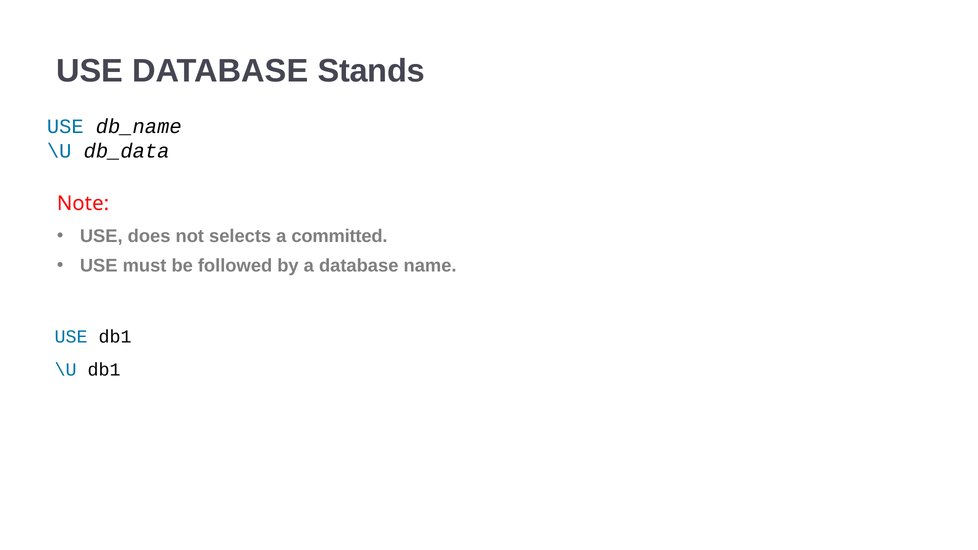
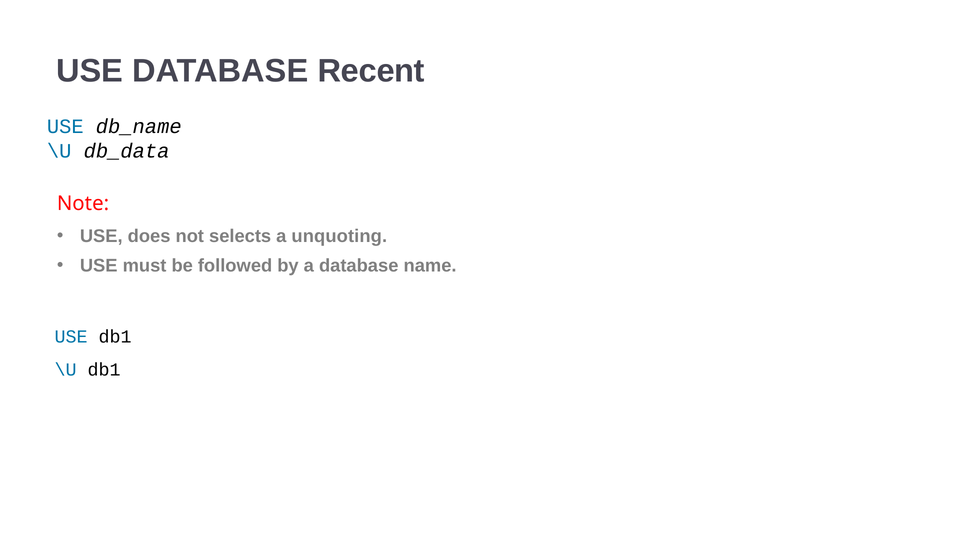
Stands: Stands -> Recent
committed: committed -> unquoting
